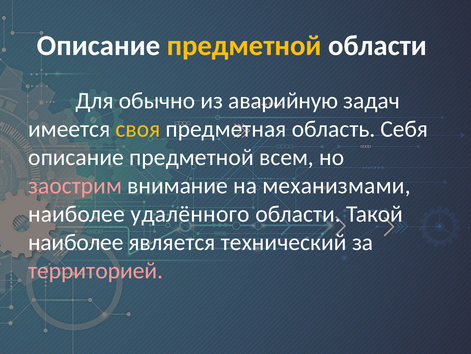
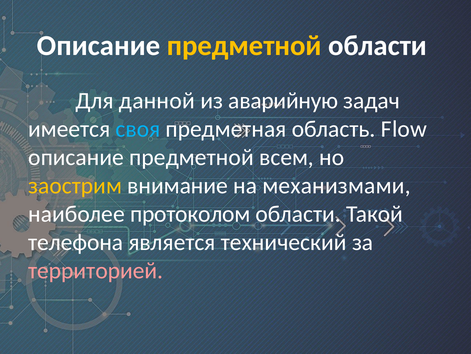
обычно: обычно -> данной
своя colour: yellow -> light blue
Себя: Себя -> Flow
заострим colour: pink -> yellow
удалённого: удалённого -> протоколом
наиболее at (76, 242): наиболее -> телефона
